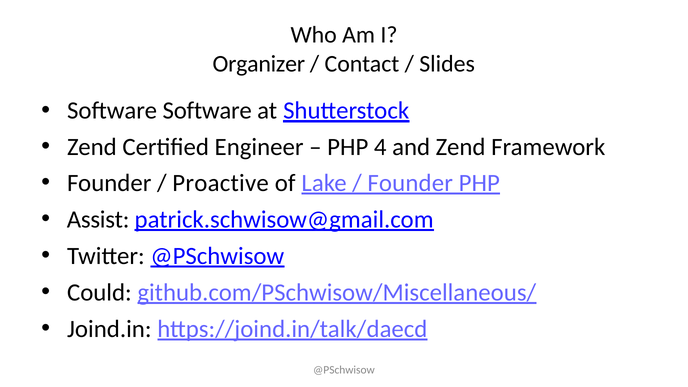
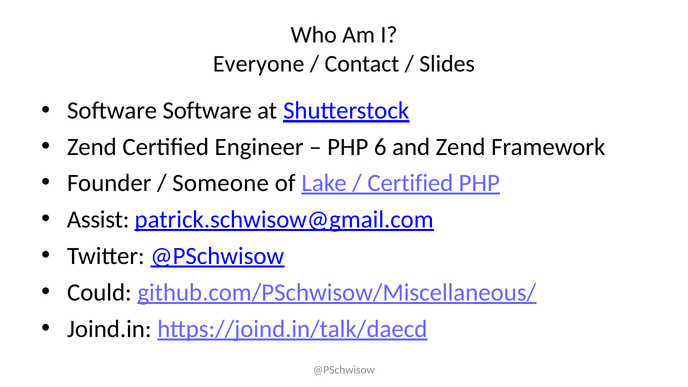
Organizer: Organizer -> Everyone
4: 4 -> 6
Proactive: Proactive -> Someone
Founder at (410, 183): Founder -> Certified
